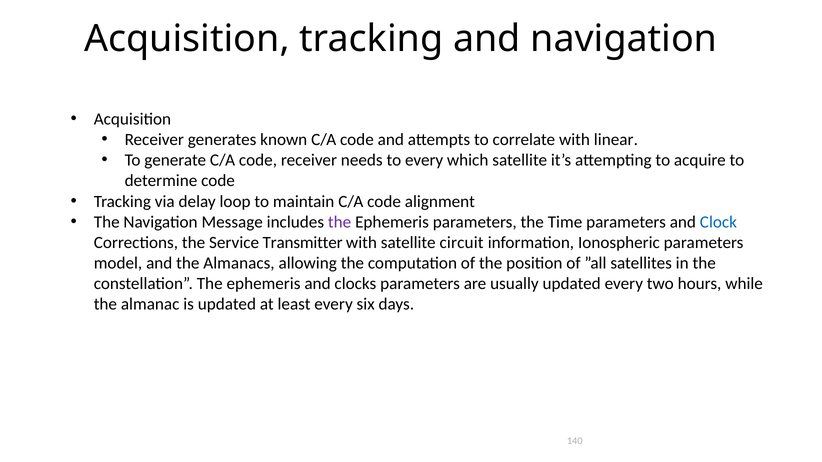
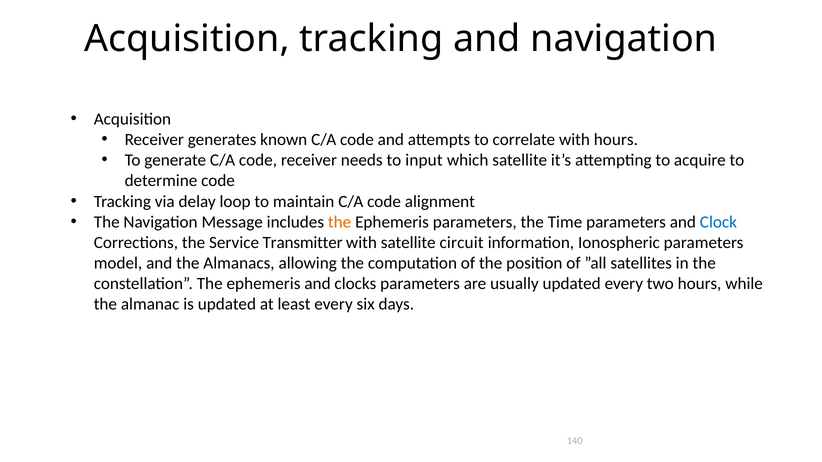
with linear: linear -> hours
to every: every -> input
the at (340, 222) colour: purple -> orange
